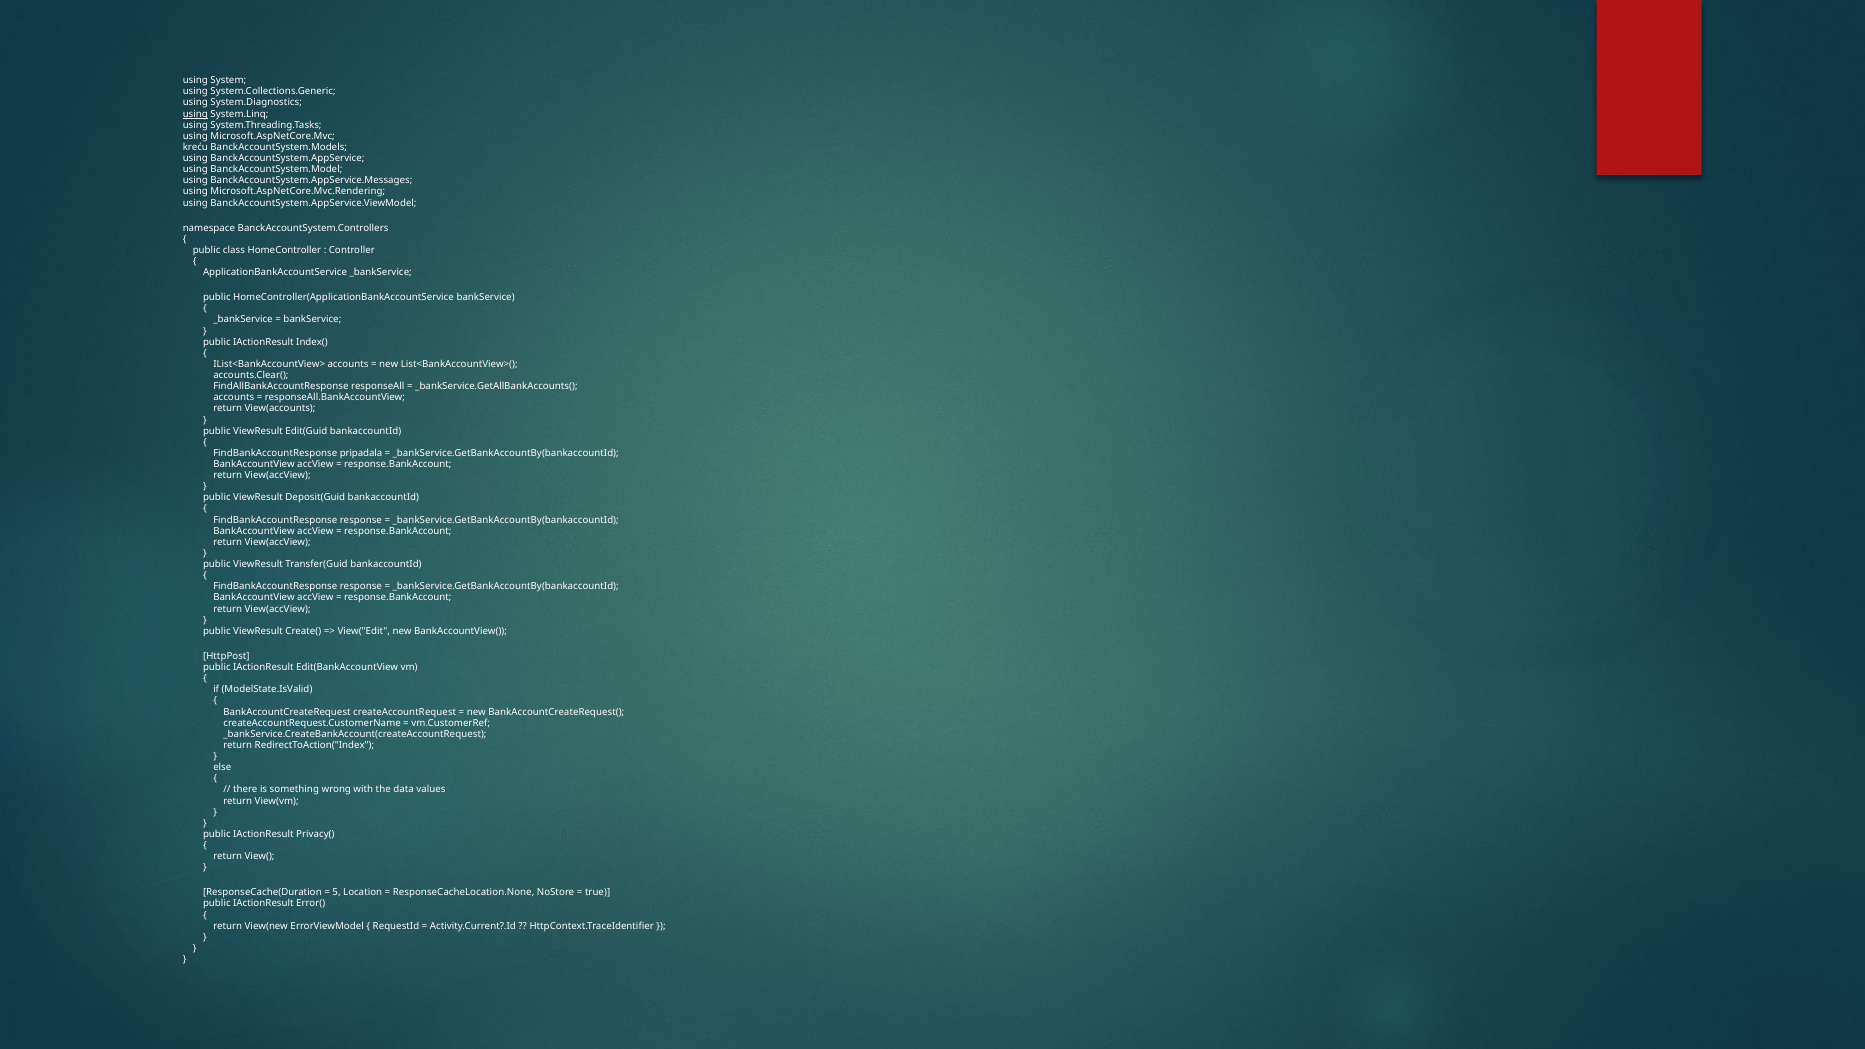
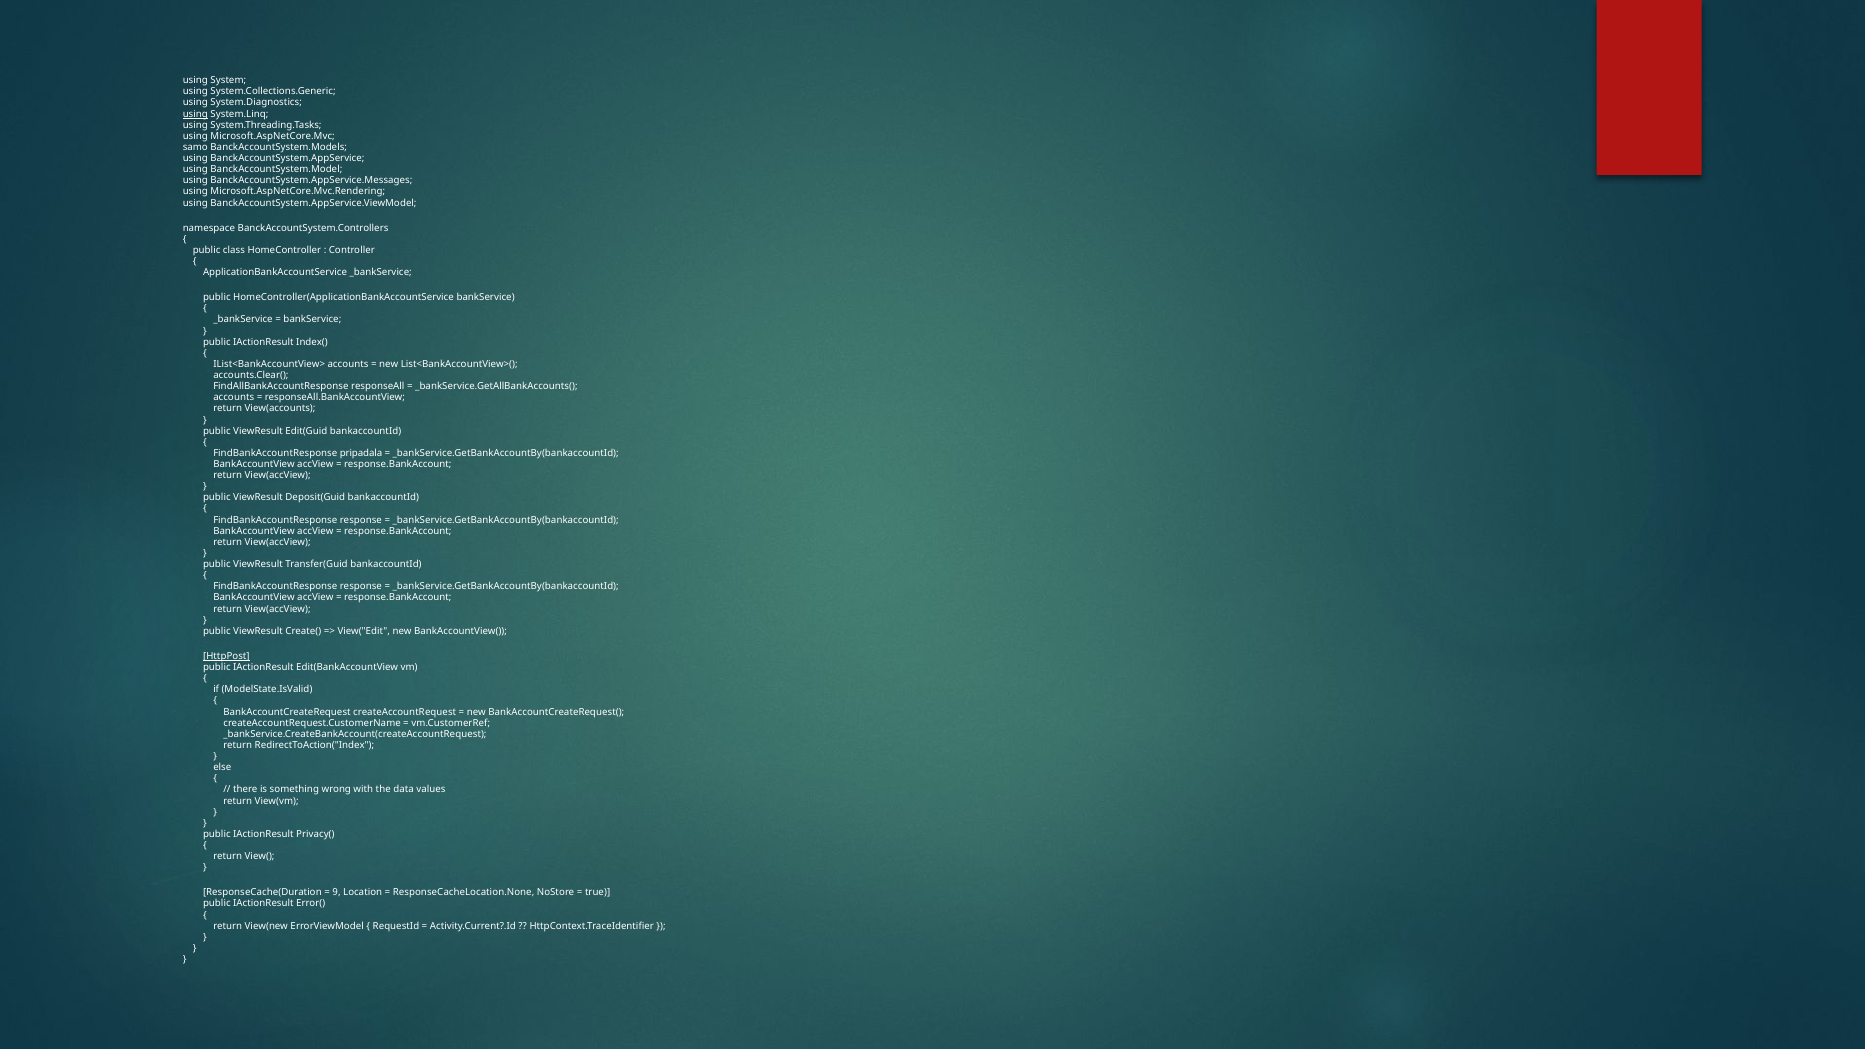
kreću: kreću -> samo
HttpPost underline: none -> present
5: 5 -> 9
